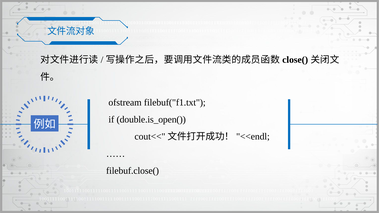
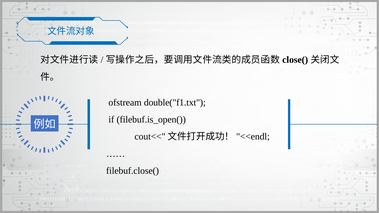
filebuf("f1.txt: filebuf("f1.txt -> double("f1.txt
double.is_open(: double.is_open( -> filebuf.is_open(
